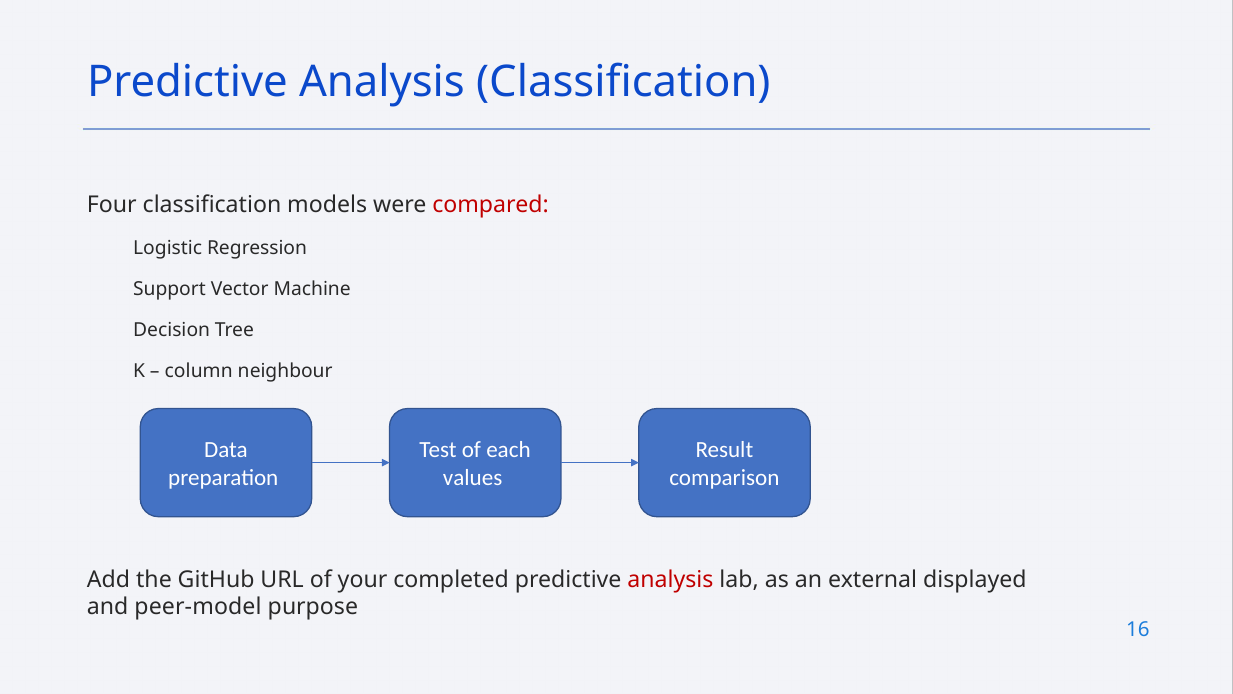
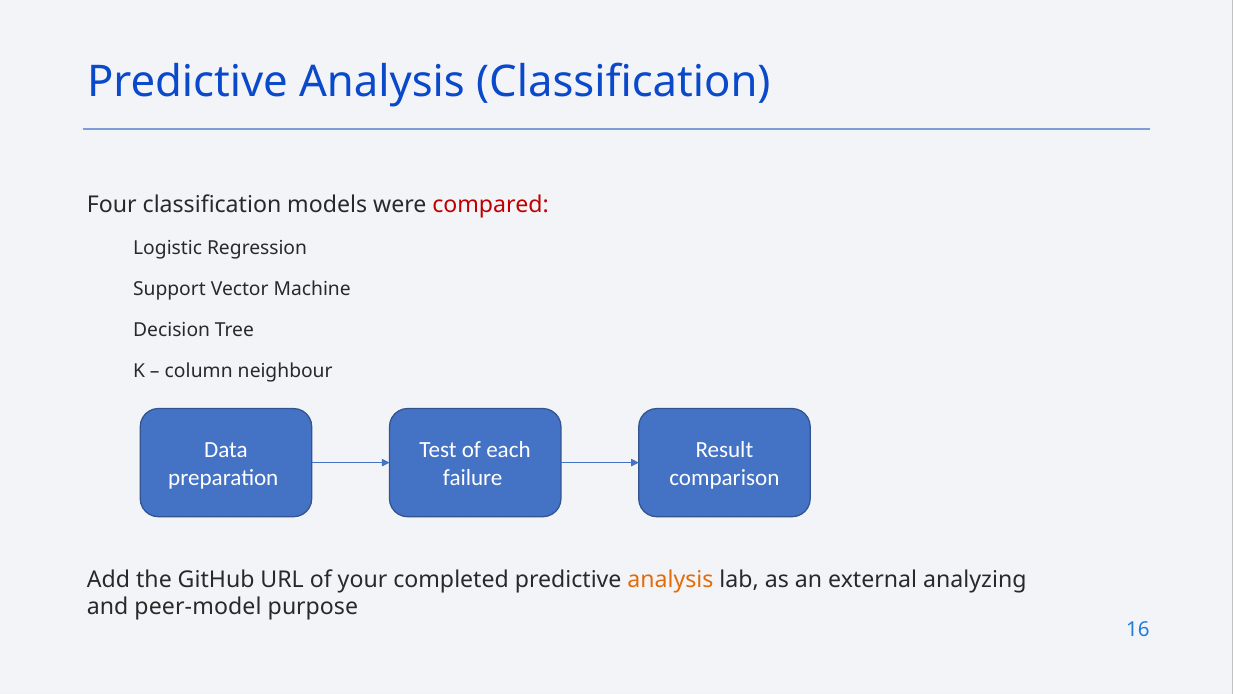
values: values -> failure
analysis at (670, 579) colour: red -> orange
displayed: displayed -> analyzing
